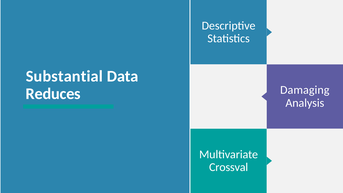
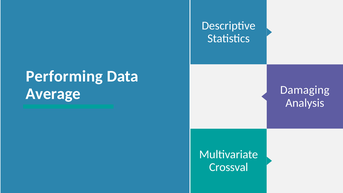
Substantial: Substantial -> Performing
Reduces: Reduces -> Average
